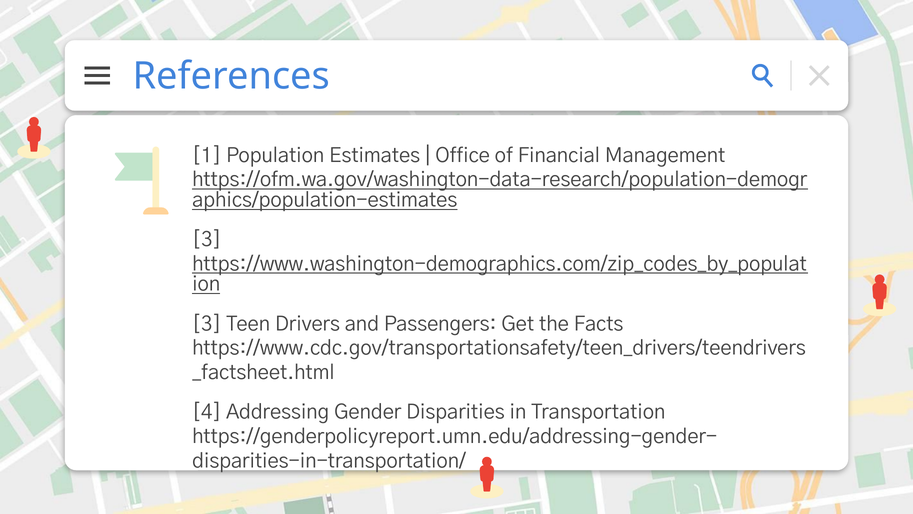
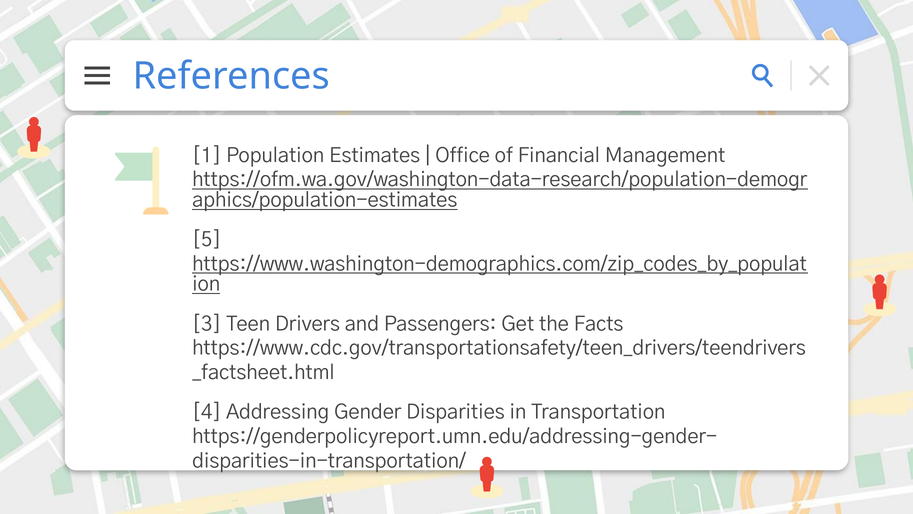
3 at (207, 239): 3 -> 5
